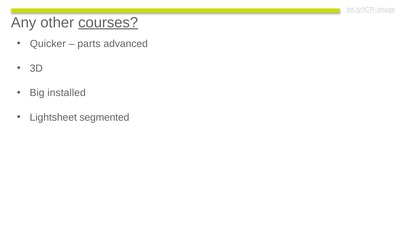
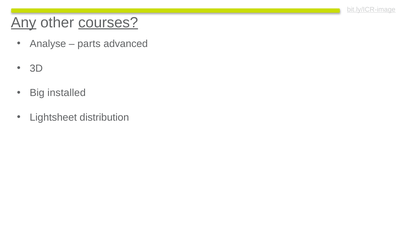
Any underline: none -> present
Quicker: Quicker -> Analyse
segmented: segmented -> distribution
